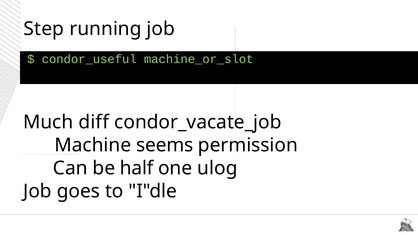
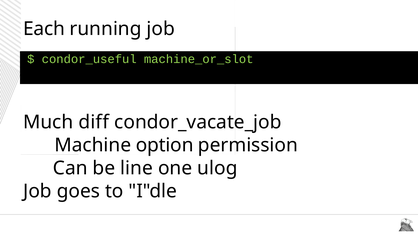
Step: Step -> Each
seems: seems -> option
half: half -> line
